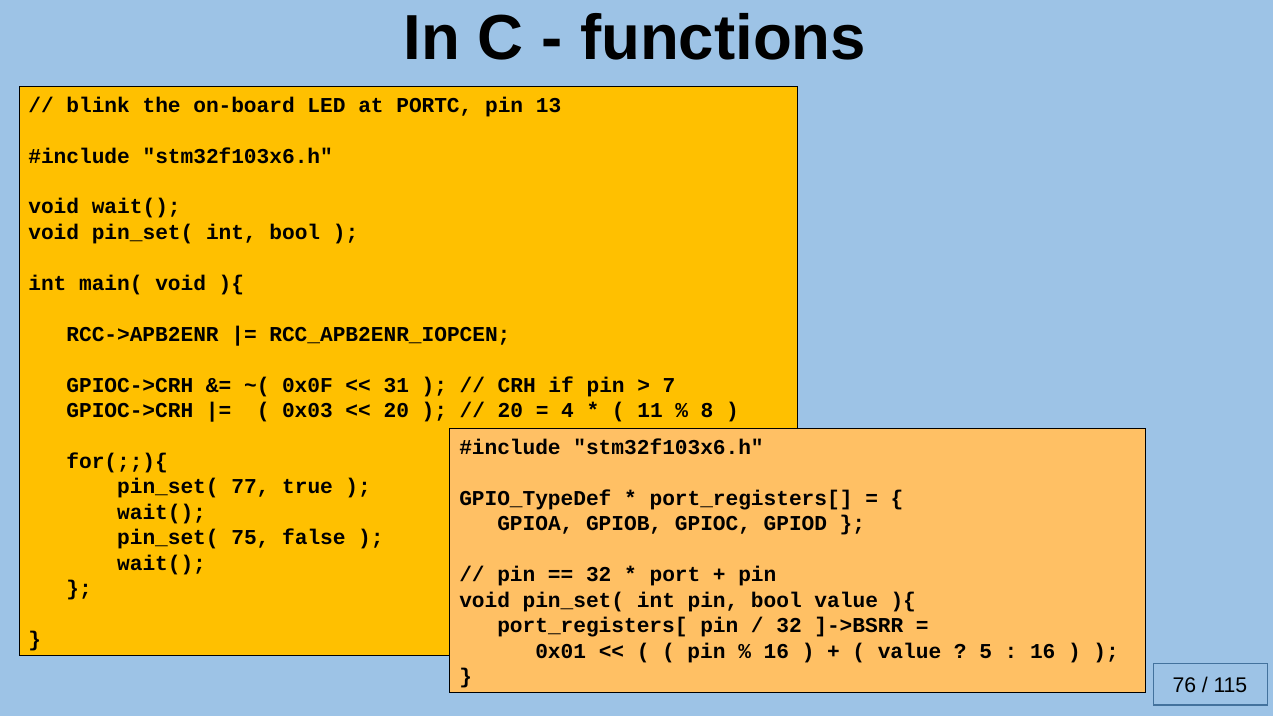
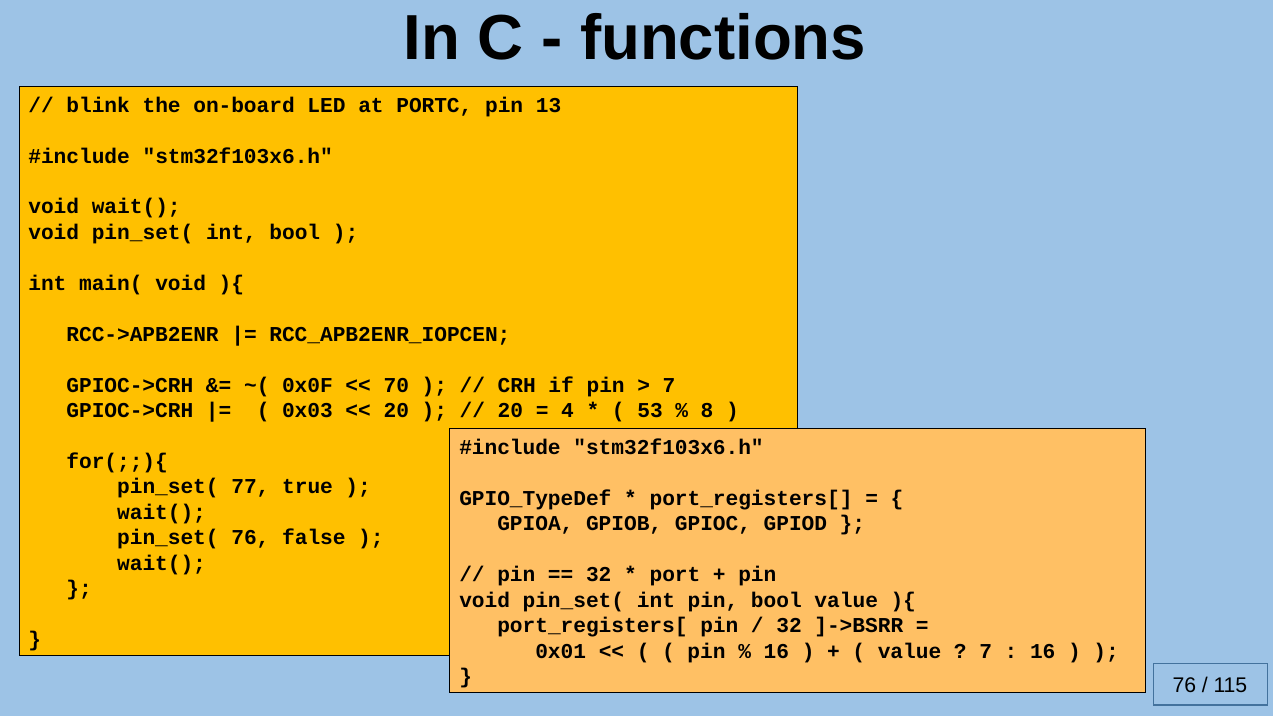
31: 31 -> 70
11: 11 -> 53
pin_set( 75: 75 -> 76
5 at (986, 651): 5 -> 7
